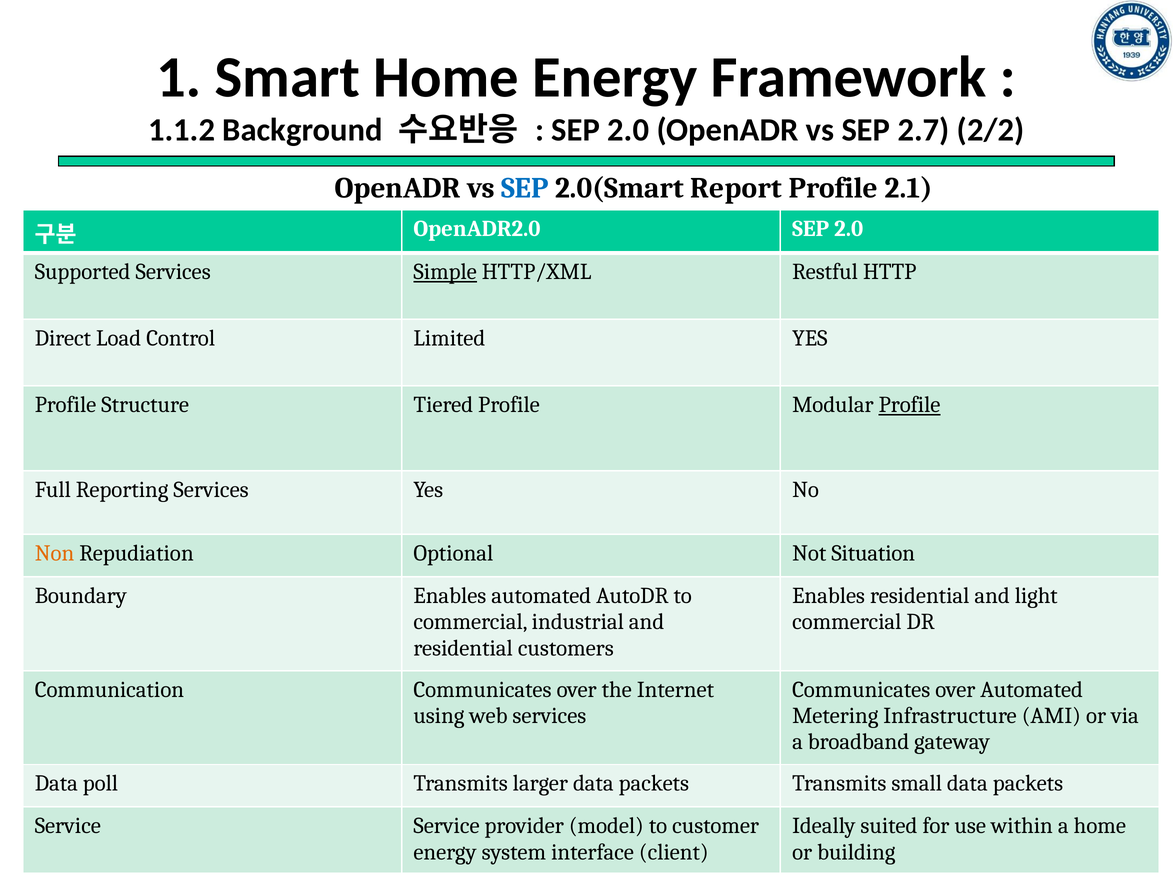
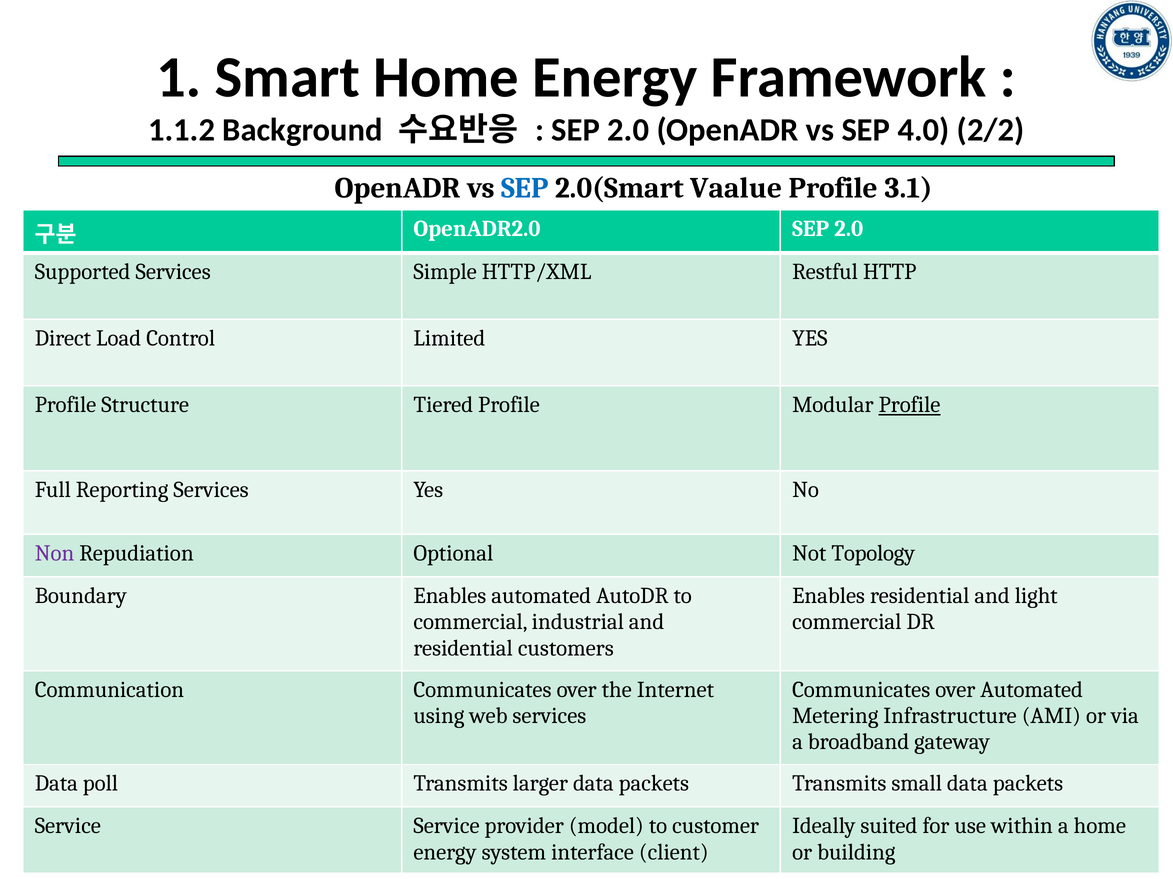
2.7: 2.7 -> 4.0
Report: Report -> Vaalue
2.1: 2.1 -> 3.1
Simple underline: present -> none
Non colour: orange -> purple
Situation: Situation -> Topology
